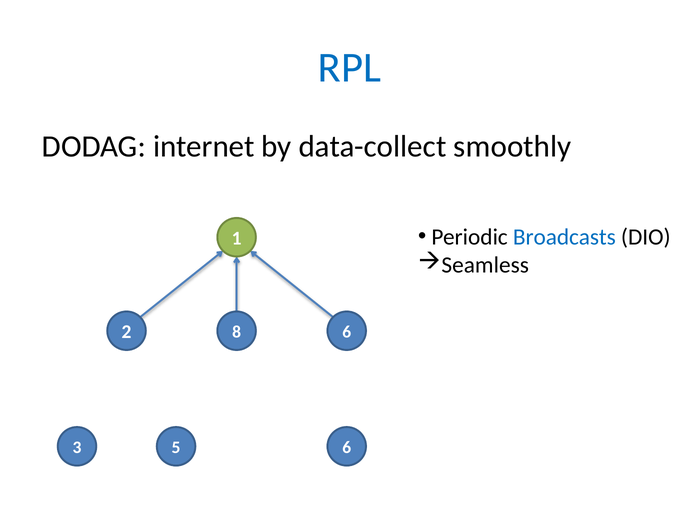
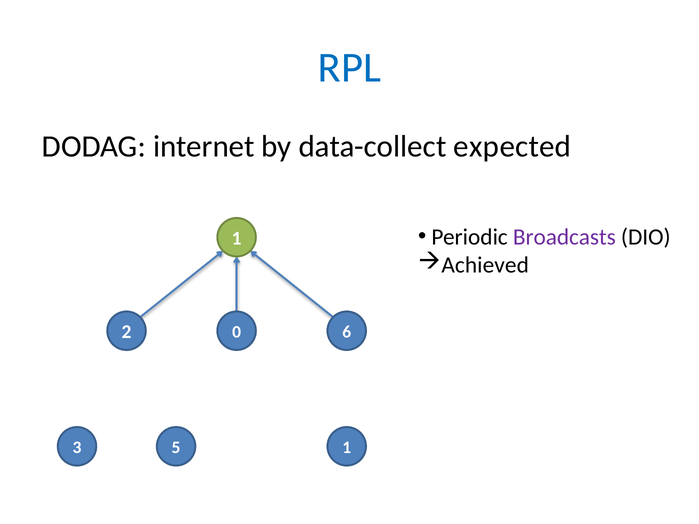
smoothly: smoothly -> expected
Broadcasts colour: blue -> purple
Seamless: Seamless -> Achieved
8: 8 -> 0
5 6: 6 -> 1
